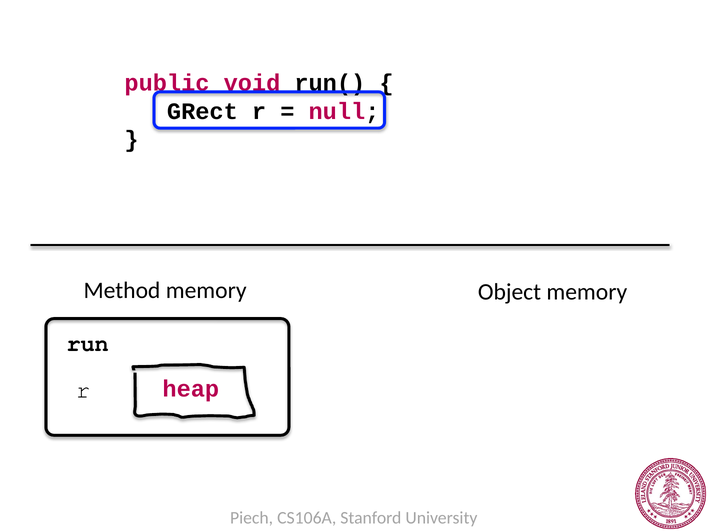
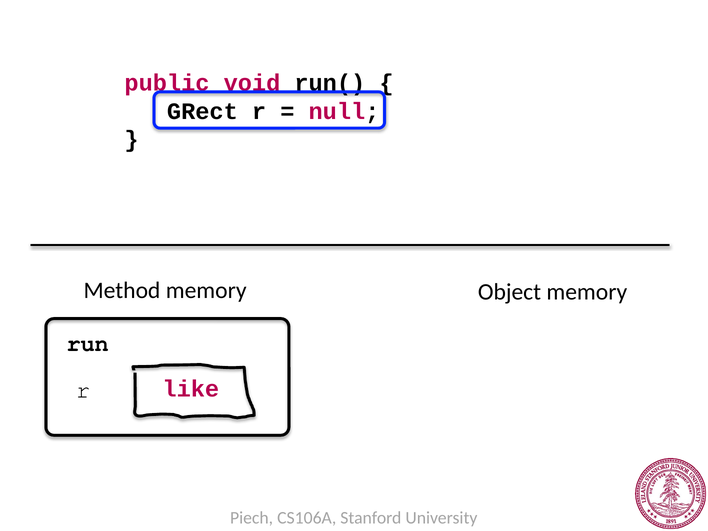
heap: heap -> like
